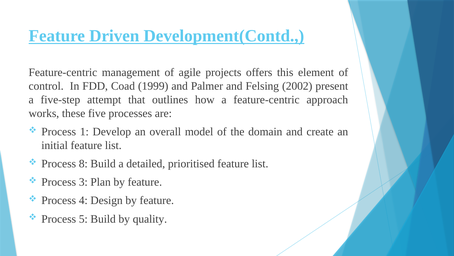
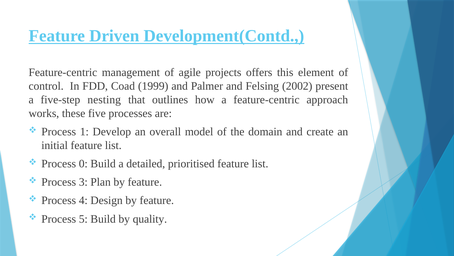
attempt: attempt -> nesting
8: 8 -> 0
